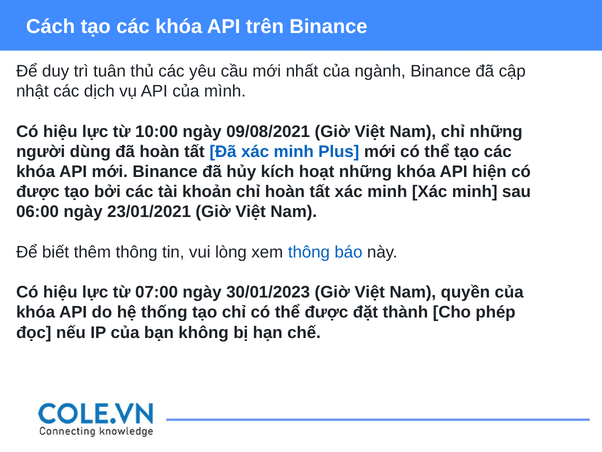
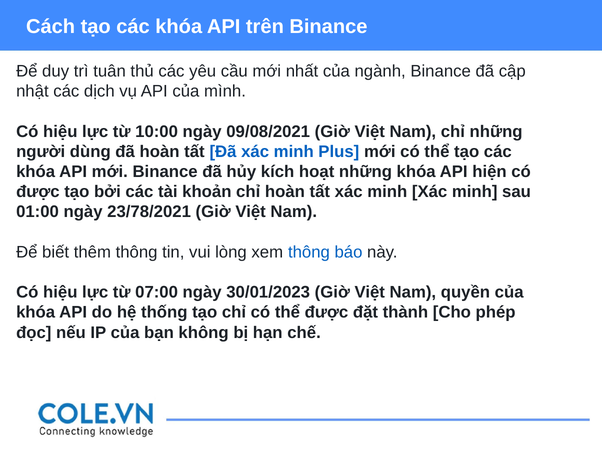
06:00: 06:00 -> 01:00
23/01/2021: 23/01/2021 -> 23/78/2021
